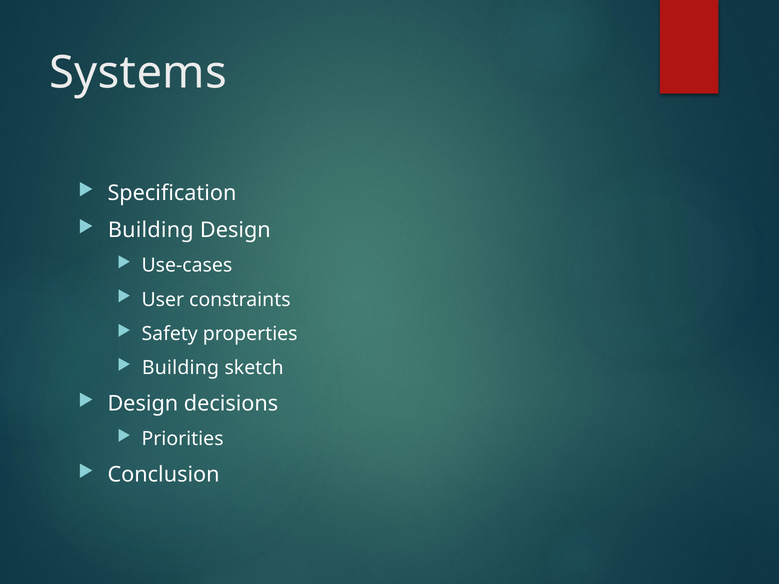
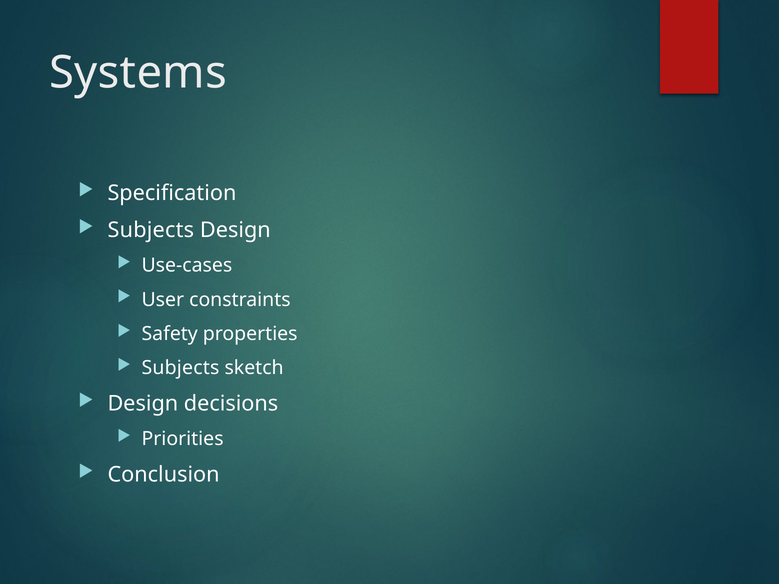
Building at (151, 230): Building -> Subjects
Building at (180, 368): Building -> Subjects
